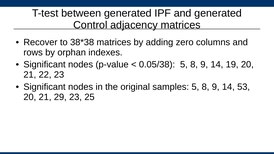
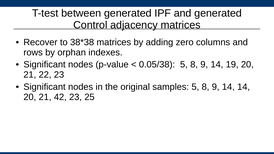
14 53: 53 -> 14
29: 29 -> 42
